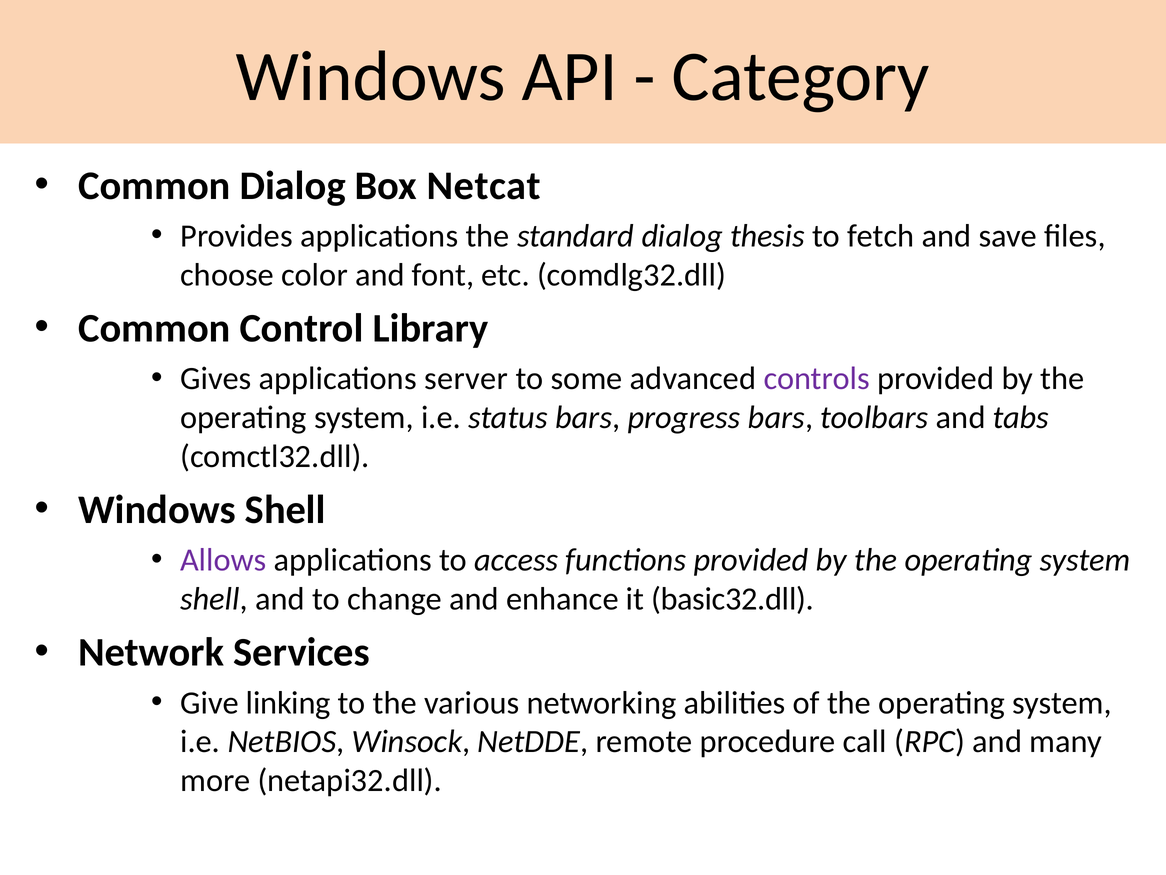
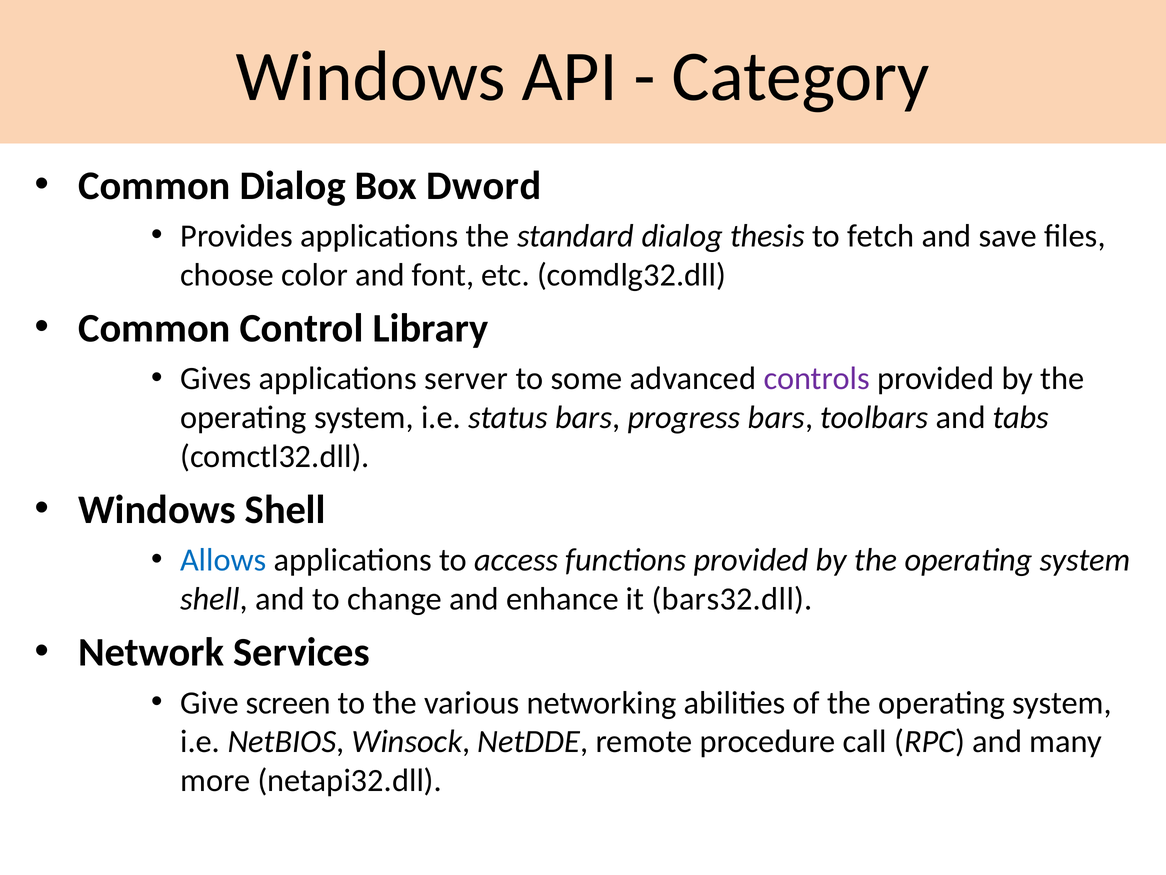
Netcat: Netcat -> Dword
Allows colour: purple -> blue
basic32.dll: basic32.dll -> bars32.dll
linking: linking -> screen
